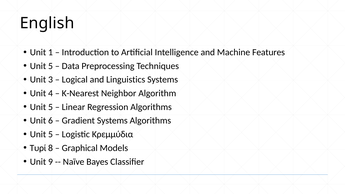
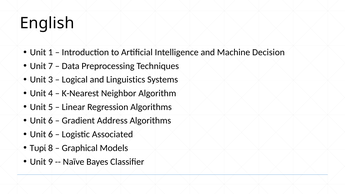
Features: Features -> Decision
5 at (51, 66): 5 -> 7
Gradient Systems: Systems -> Address
5 at (51, 134): 5 -> 6
Κρεμμύδια: Κρεμμύδια -> Associated
